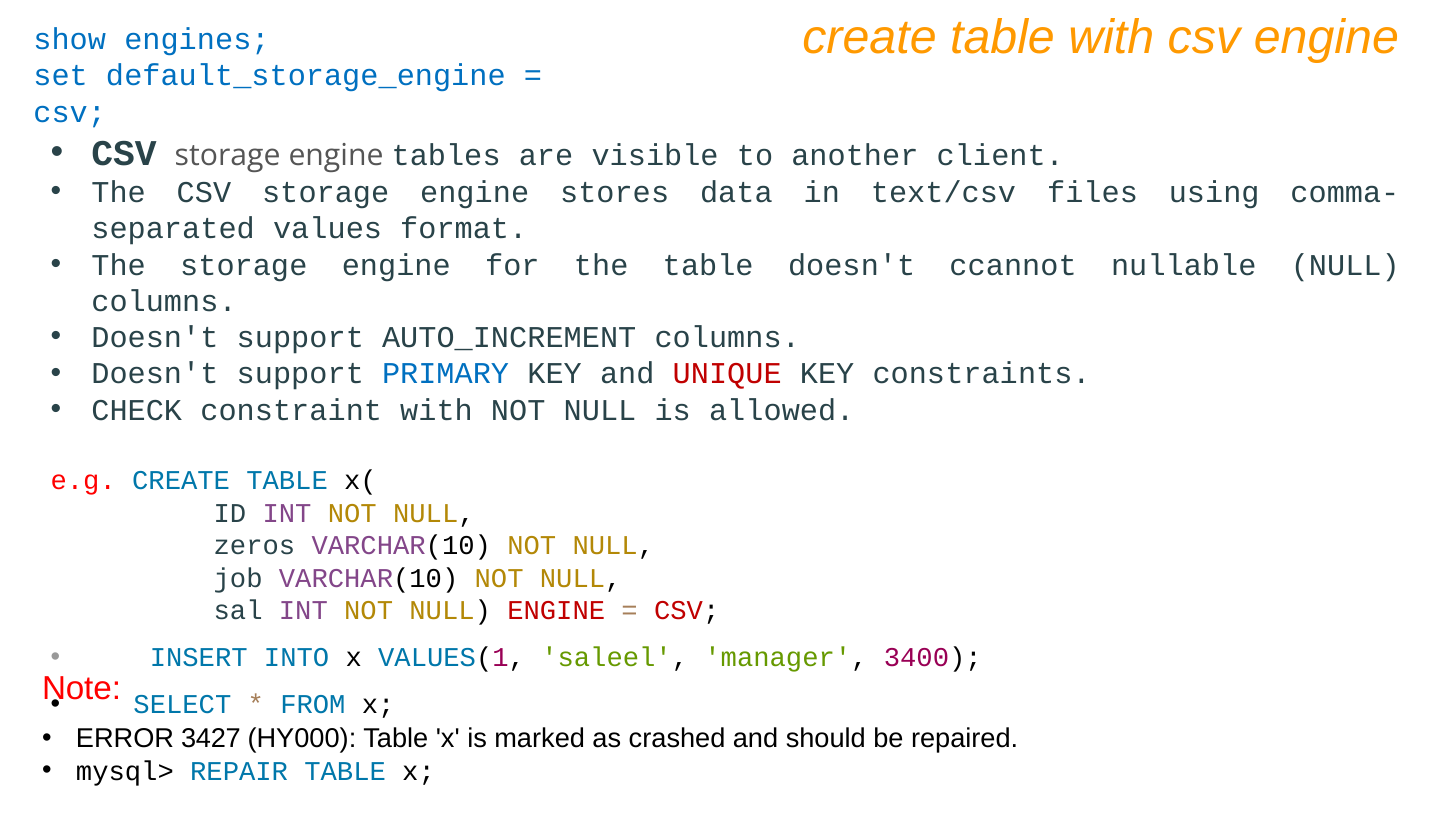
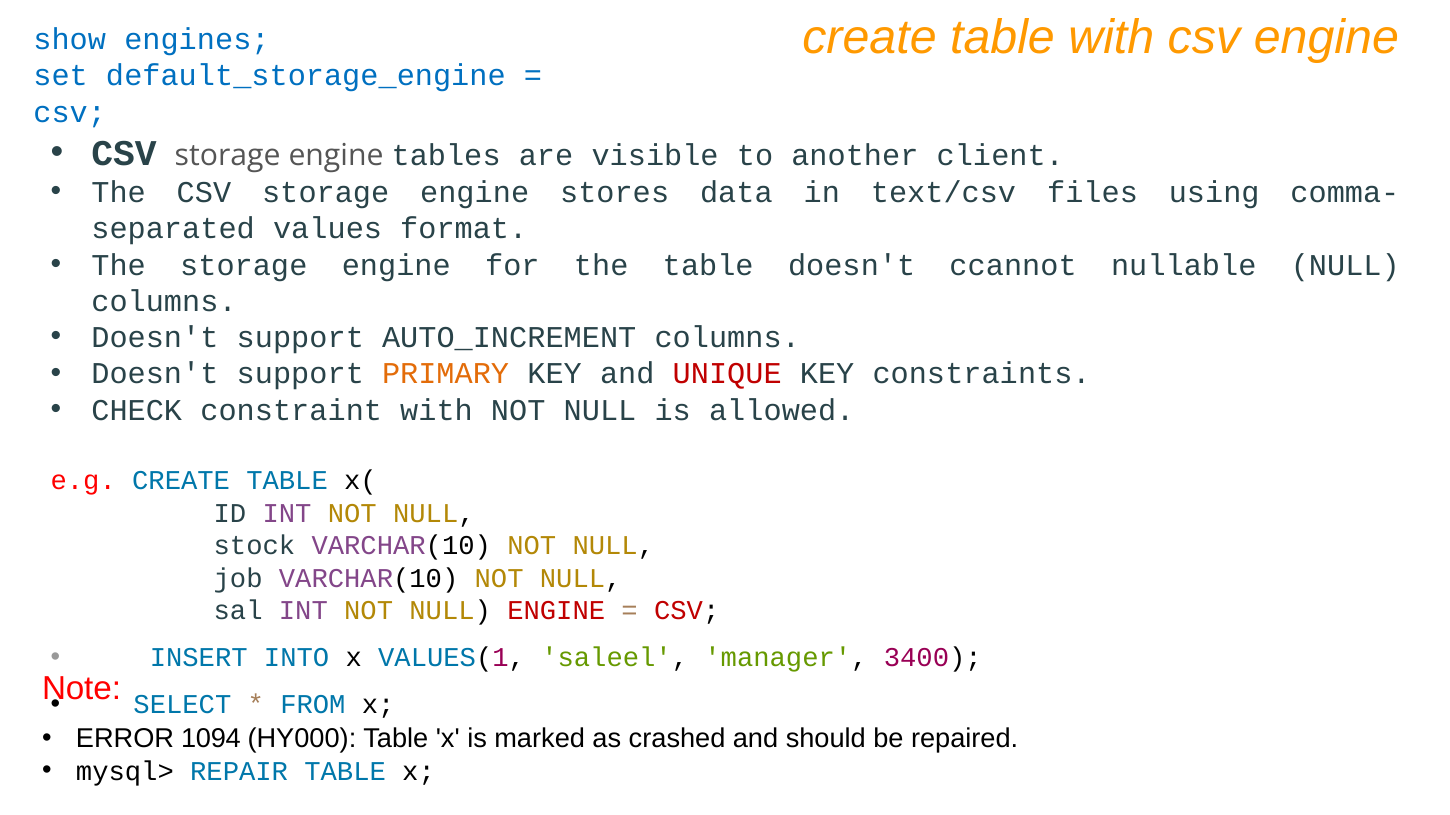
PRIMARY colour: blue -> orange
zeros: zeros -> stock
3427: 3427 -> 1094
